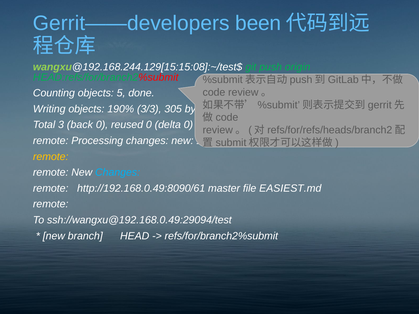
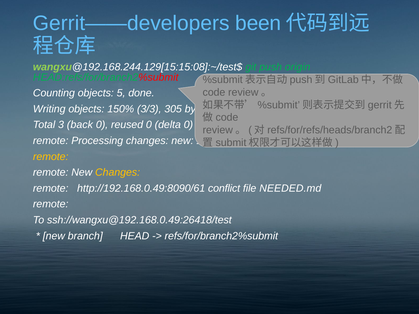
190%: 190% -> 150%
Changes at (118, 173) colour: light blue -> yellow
master: master -> conflict
EASIEST.md: EASIEST.md -> NEEDED.md
ssh://wangxu@192.168.0.49:29094/test: ssh://wangxu@192.168.0.49:29094/test -> ssh://wangxu@192.168.0.49:26418/test
